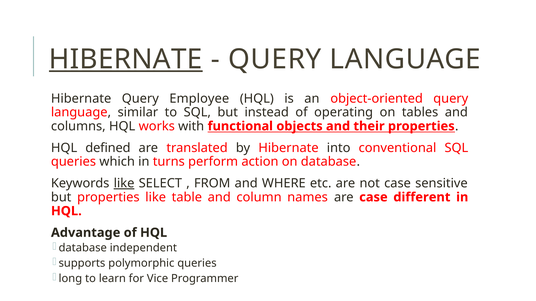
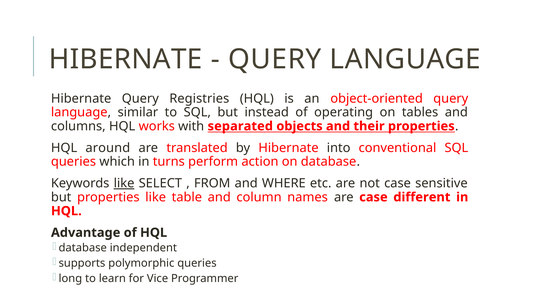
HIBERNATE at (126, 59) underline: present -> none
Employee: Employee -> Registries
functional: functional -> separated
defined: defined -> around
